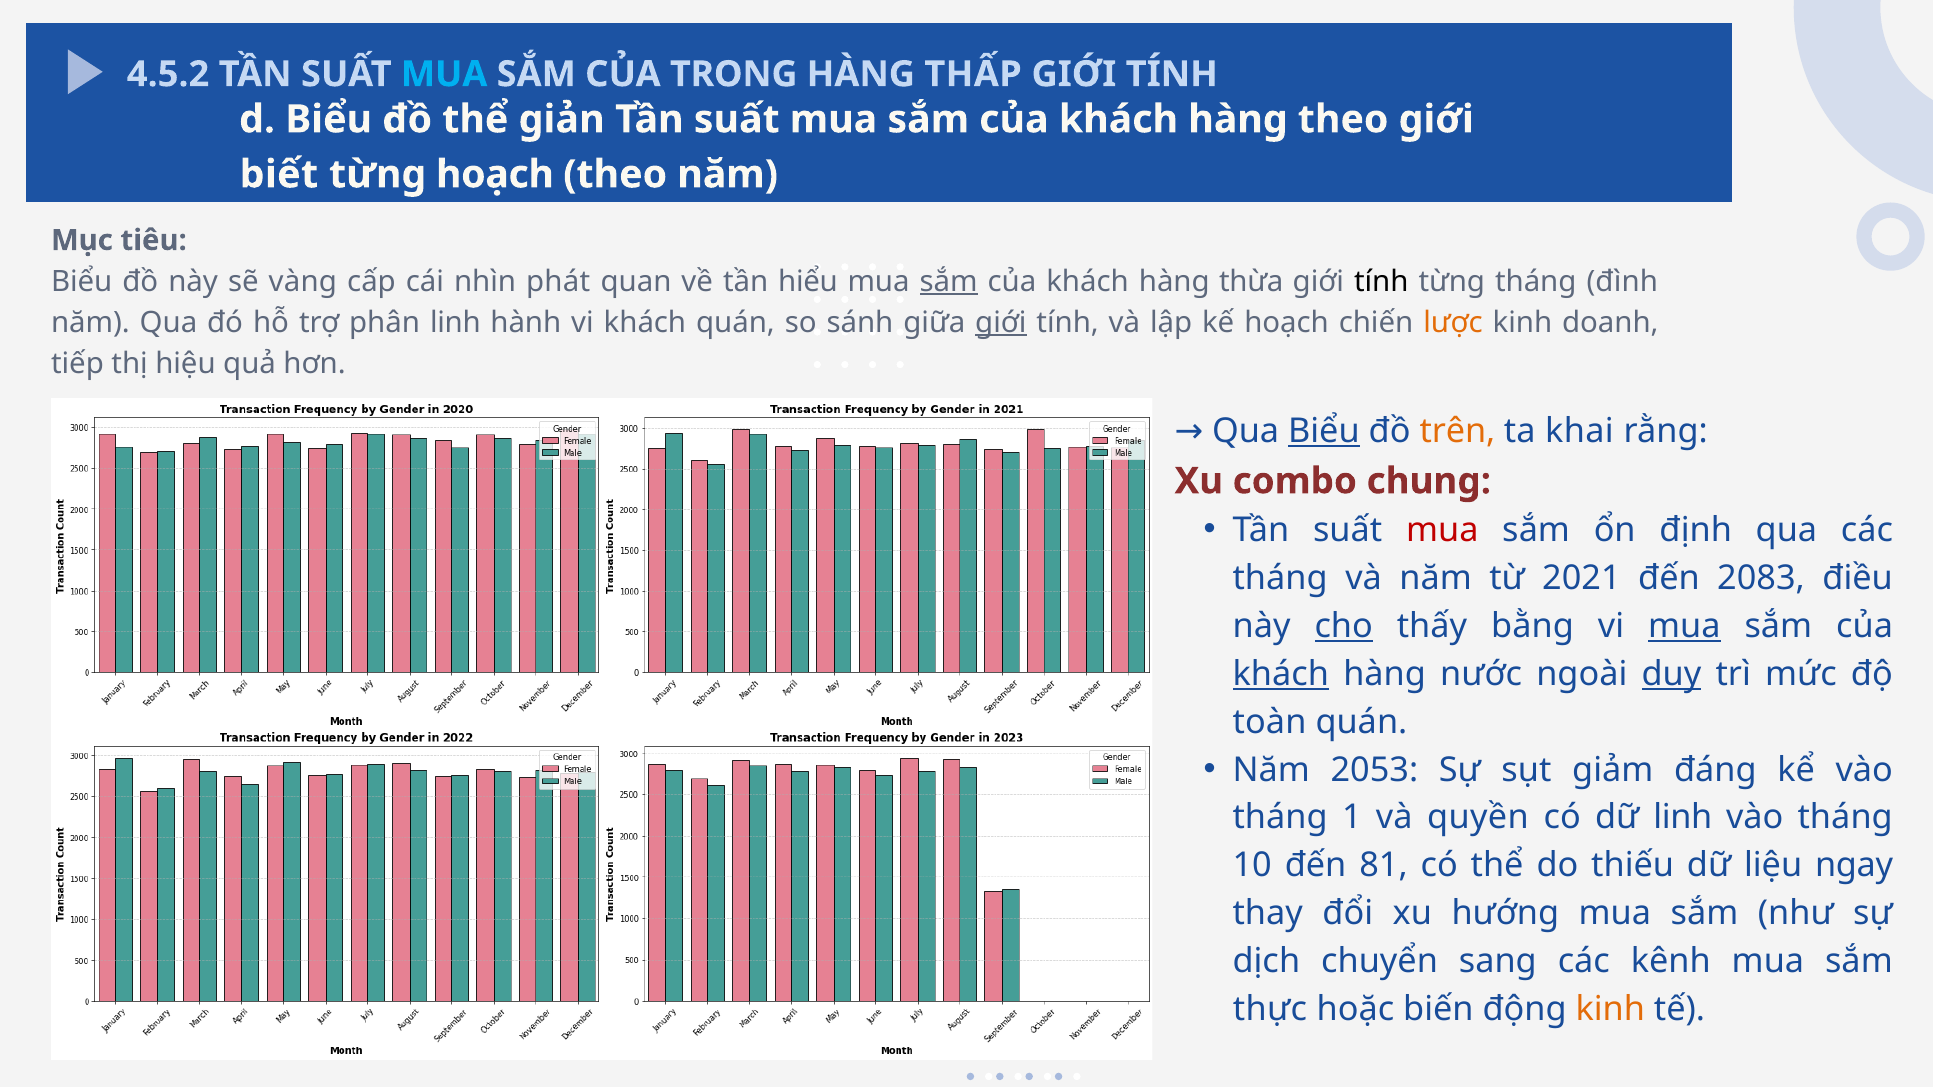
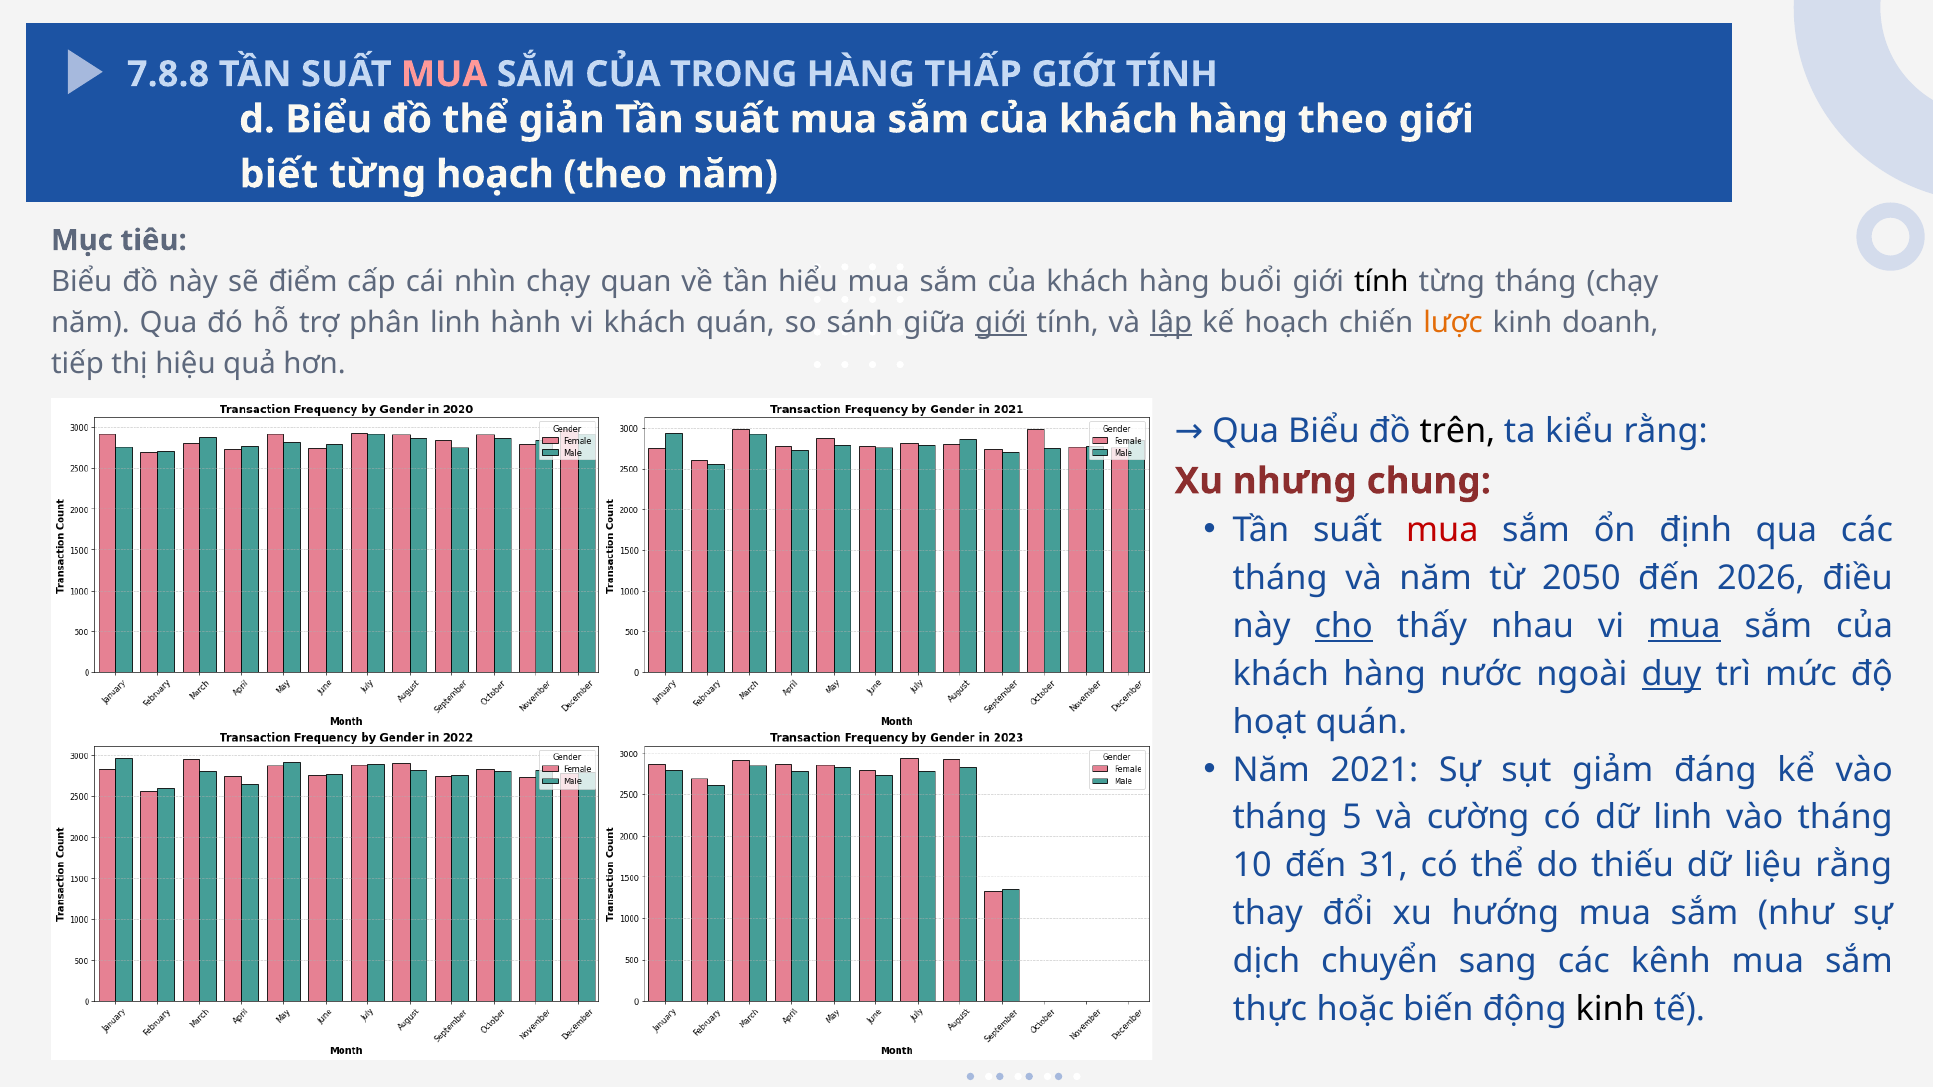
4.5.2: 4.5.2 -> 7.8.8
MUA at (444, 74) colour: light blue -> pink
vàng: vàng -> điểm
nhìn phát: phát -> chạy
sắm at (949, 281) underline: present -> none
thừa: thừa -> buổi
tháng đình: đình -> chạy
lập underline: none -> present
Biểu at (1324, 431) underline: present -> none
trên colour: orange -> black
khai: khai -> kiểu
combo: combo -> nhưng
2021: 2021 -> 2050
2083: 2083 -> 2026
bằng: bằng -> nhau
khách at (1281, 674) underline: present -> none
toàn: toàn -> hoạt
2053: 2053 -> 2021
1: 1 -> 5
quyền: quyền -> cường
81: 81 -> 31
liệu ngay: ngay -> rằng
kinh at (1610, 1009) colour: orange -> black
